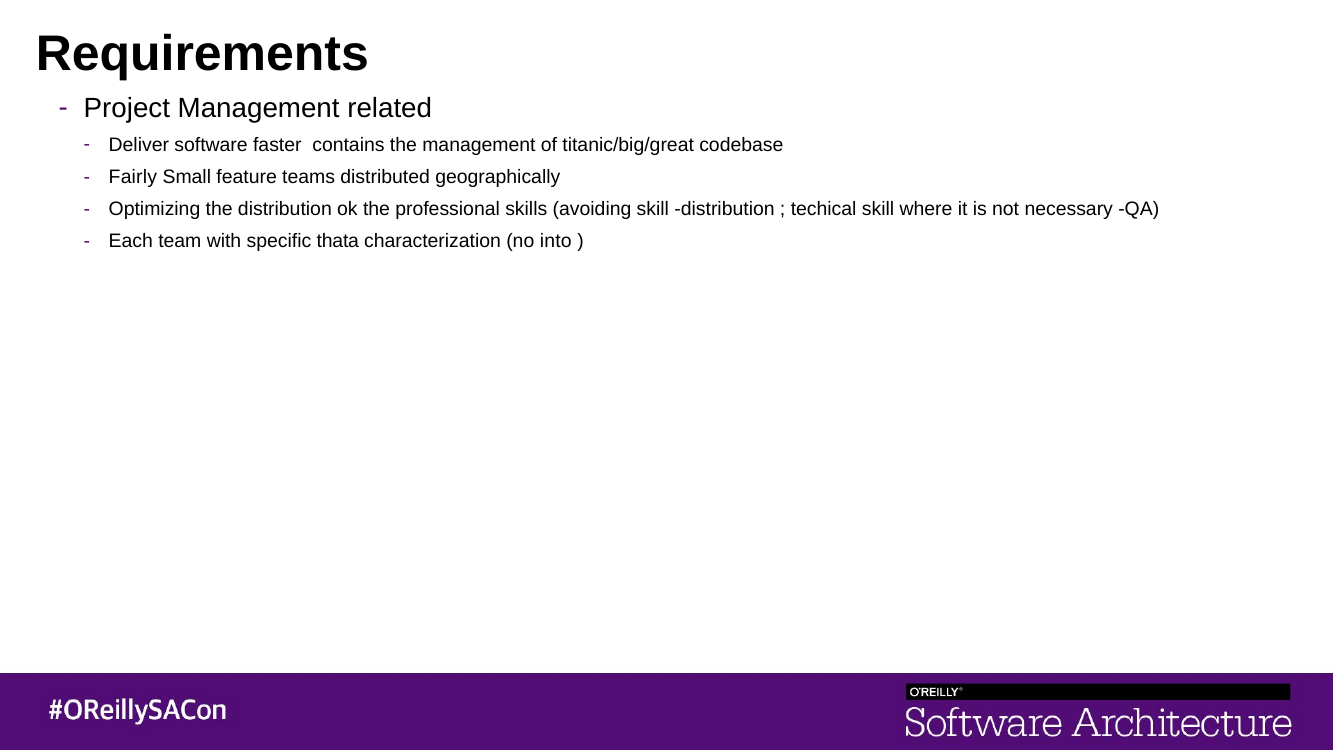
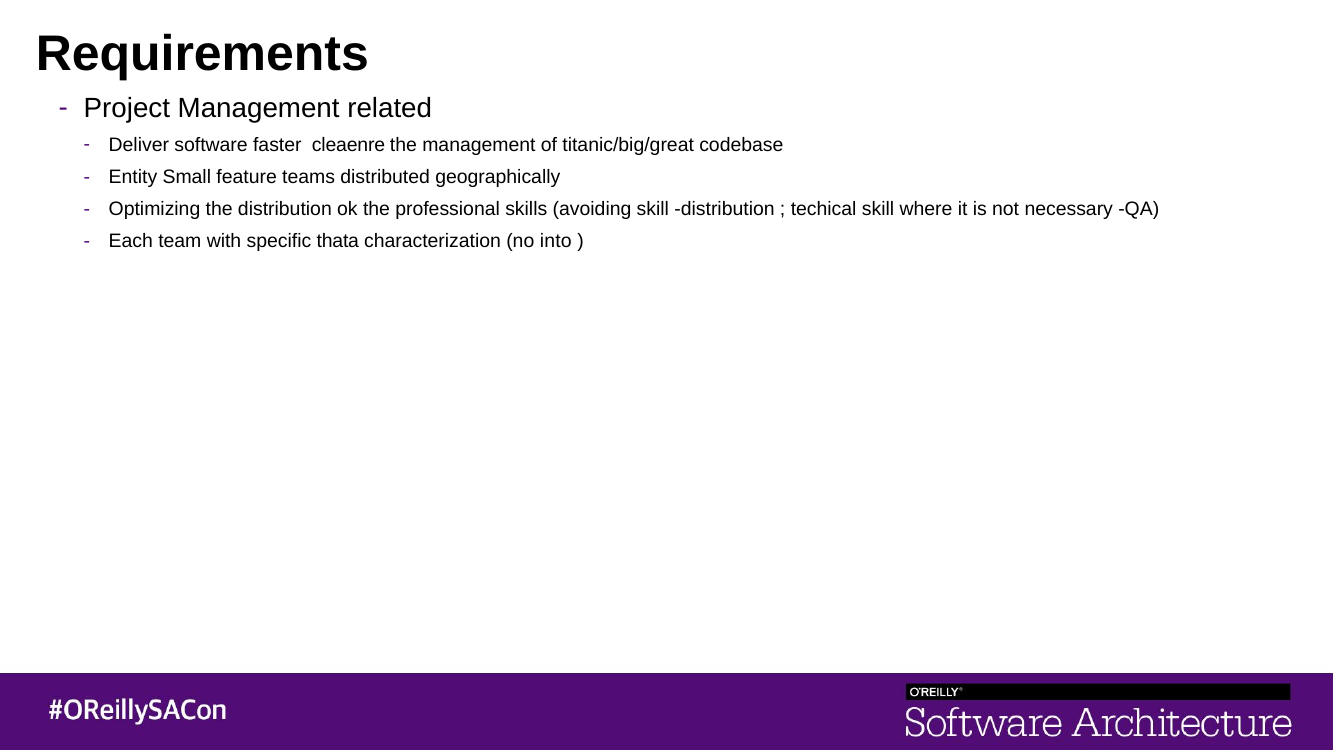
contains: contains -> cleaenre
Fairly: Fairly -> Entity
